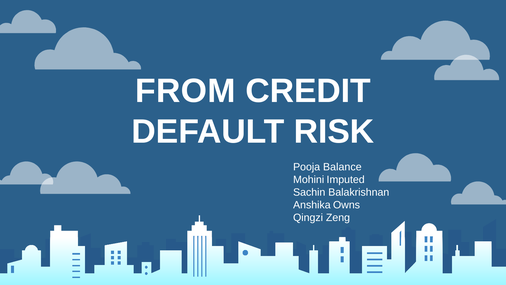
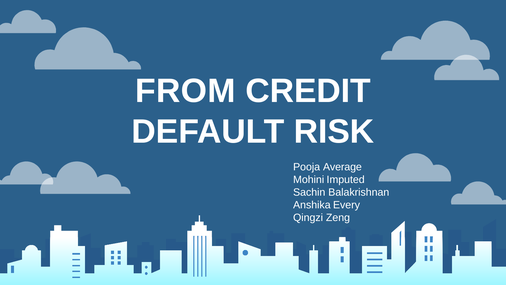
Balance: Balance -> Average
Owns: Owns -> Every
